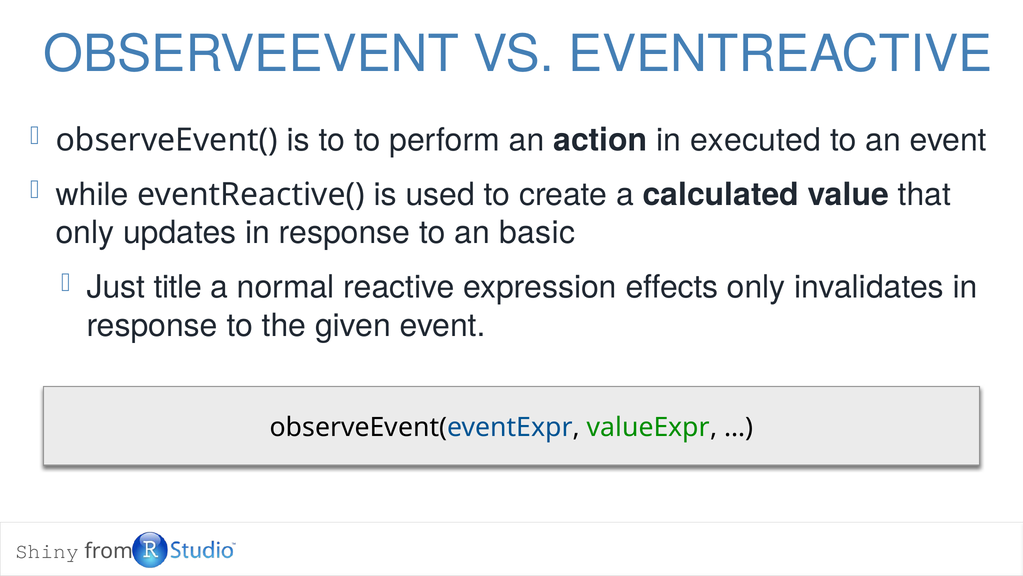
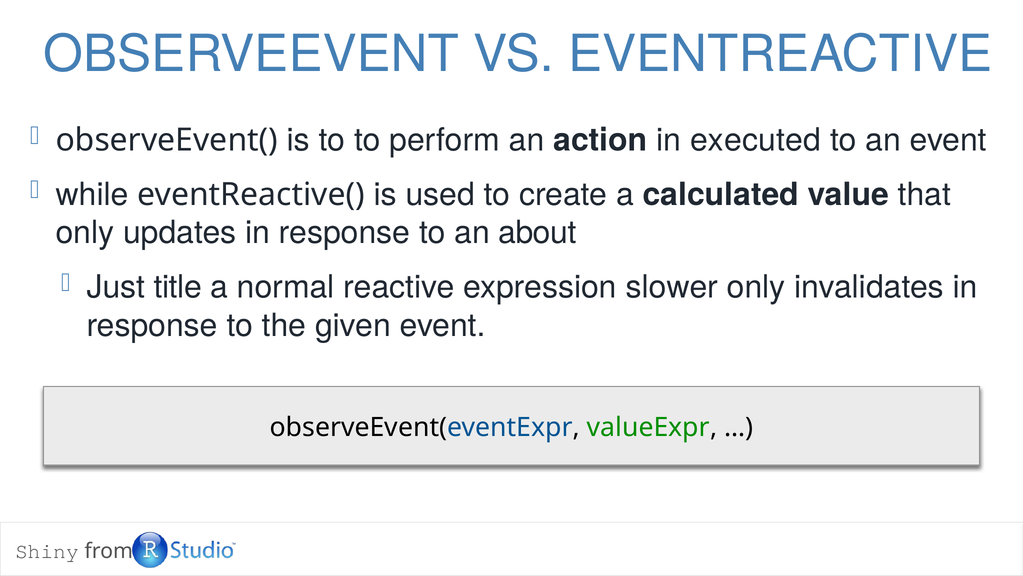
basic: basic -> about
effects: effects -> slower
